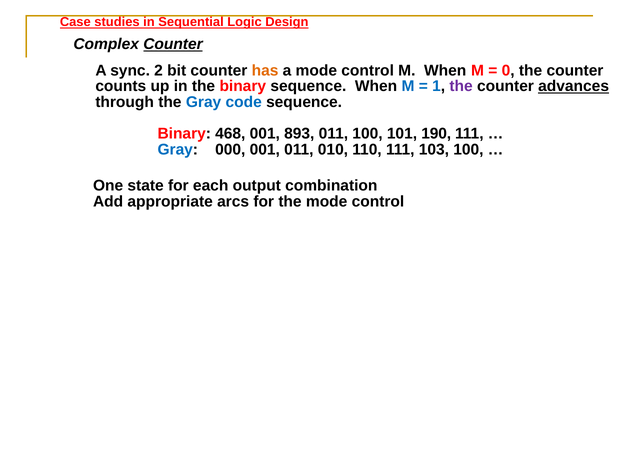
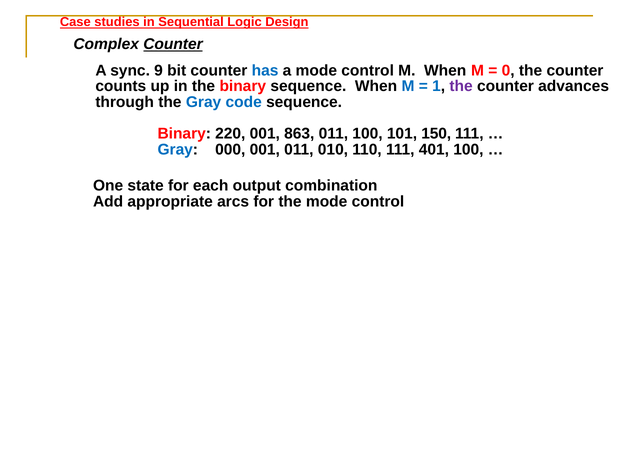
2: 2 -> 9
has colour: orange -> blue
advances underline: present -> none
468: 468 -> 220
893: 893 -> 863
190: 190 -> 150
103: 103 -> 401
